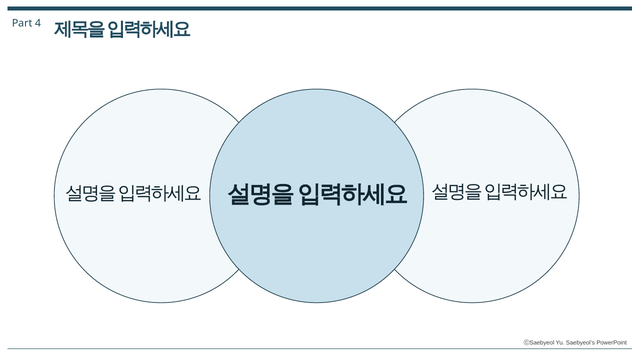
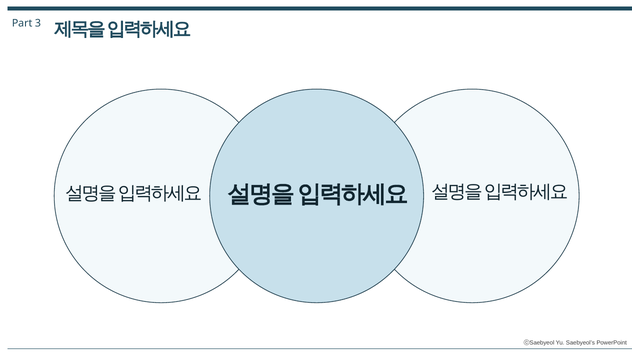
4: 4 -> 3
